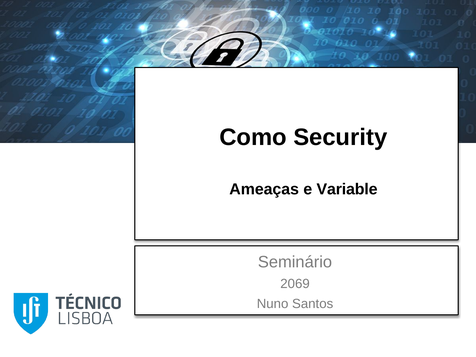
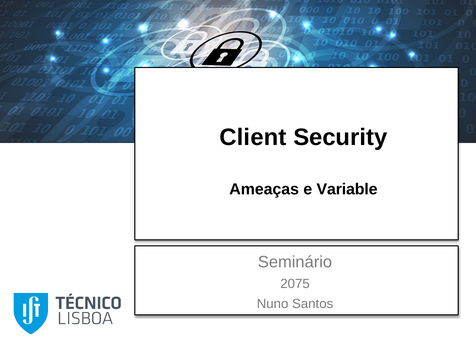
Como: Como -> Client
2069: 2069 -> 2075
